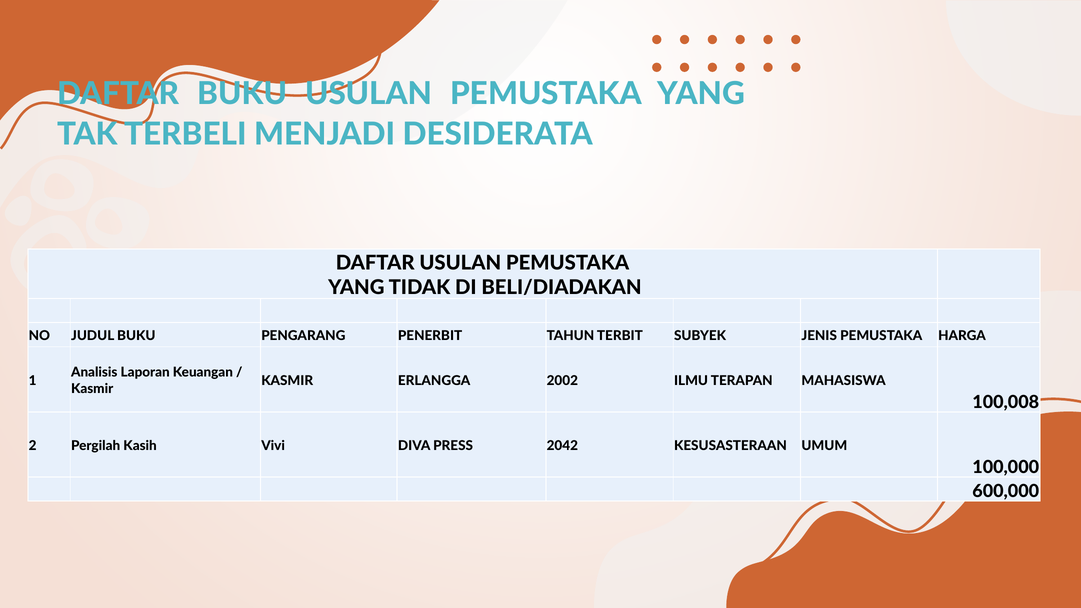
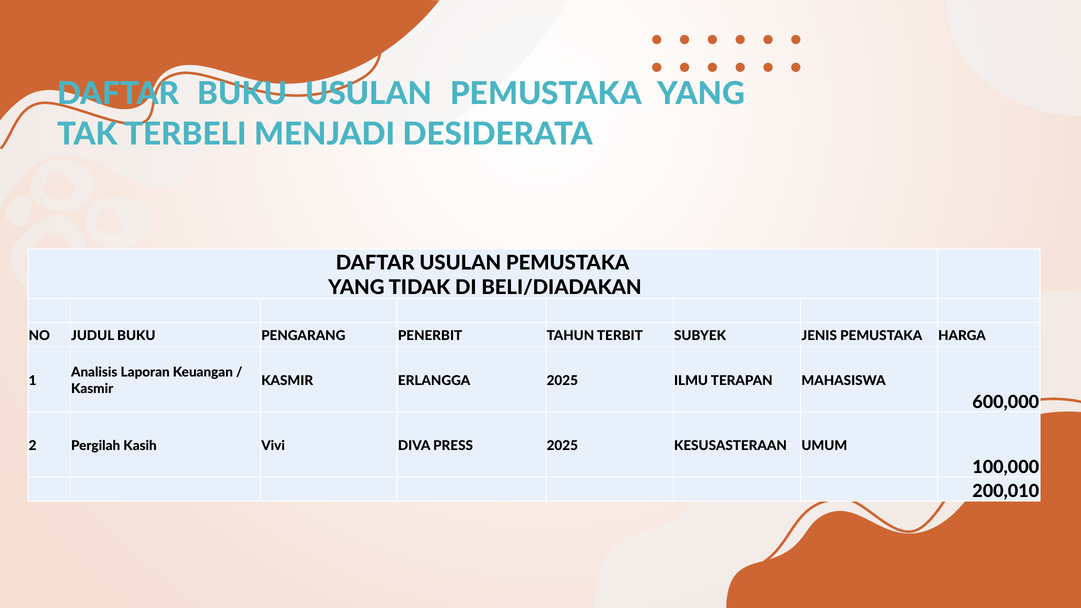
ERLANGGA 2002: 2002 -> 2025
100,008: 100,008 -> 600,000
PRESS 2042: 2042 -> 2025
600,000: 600,000 -> 200,010
